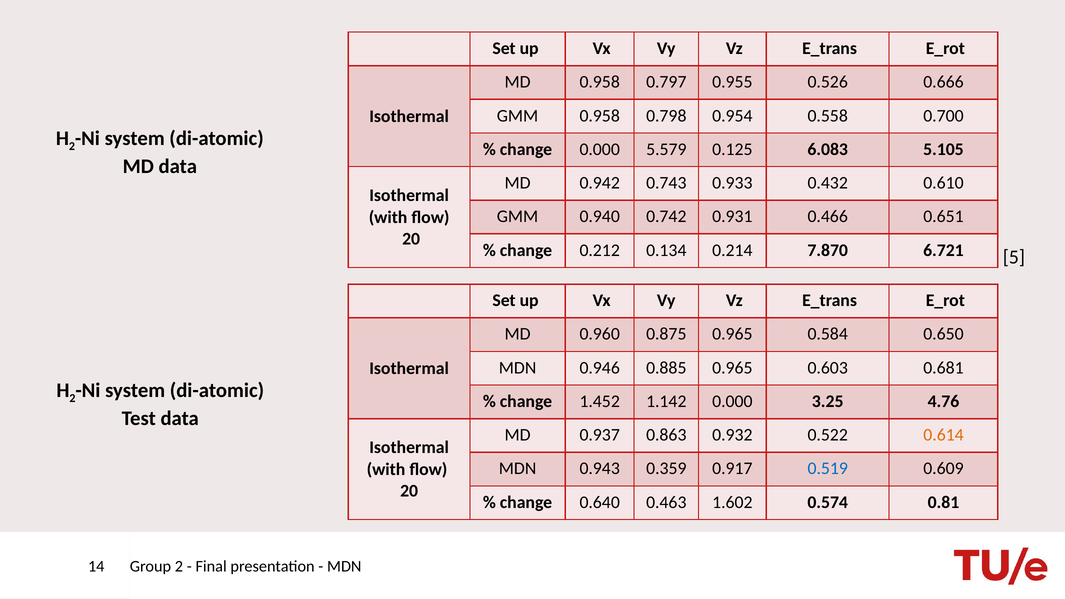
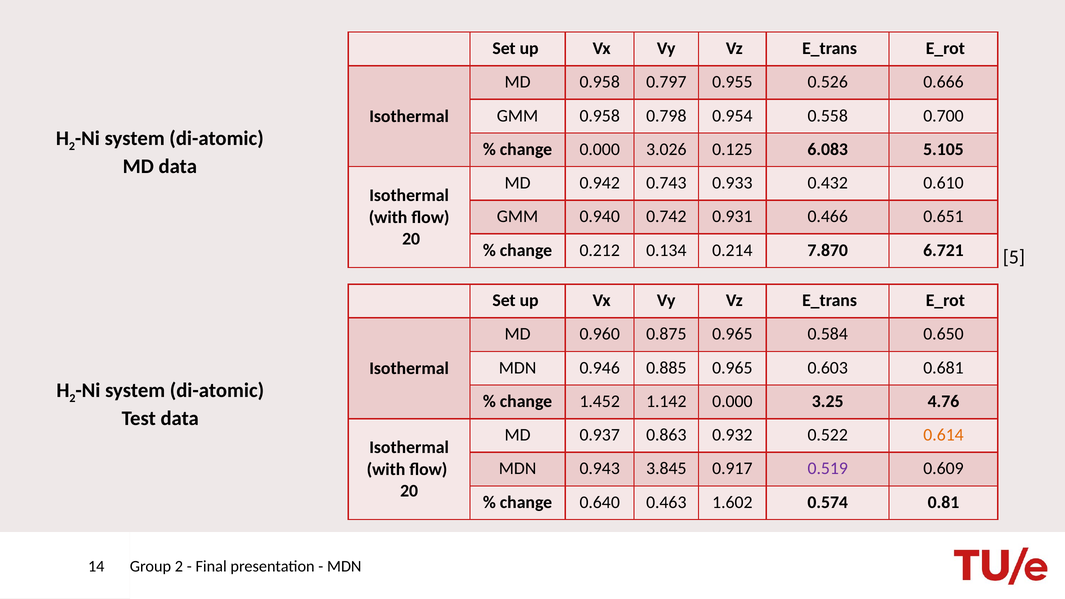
5.579: 5.579 -> 3.026
0.359: 0.359 -> 3.845
0.519 colour: blue -> purple
